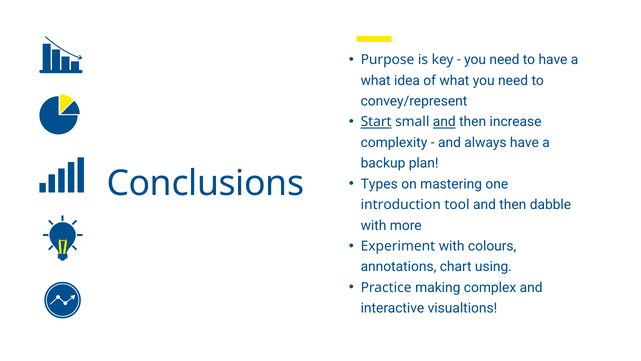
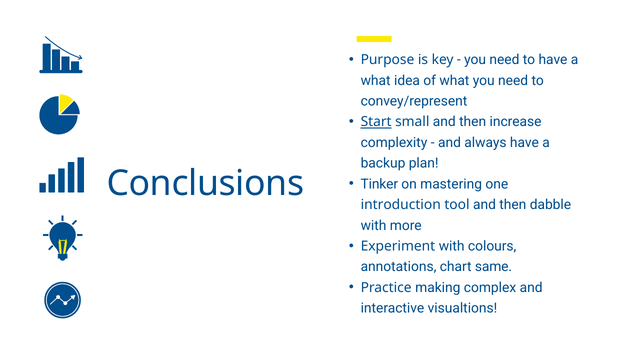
and at (444, 122) underline: present -> none
Types: Types -> Tinker
using: using -> same
